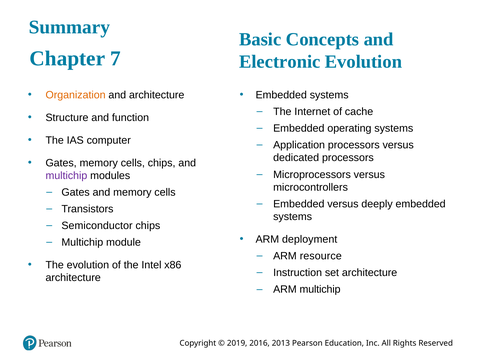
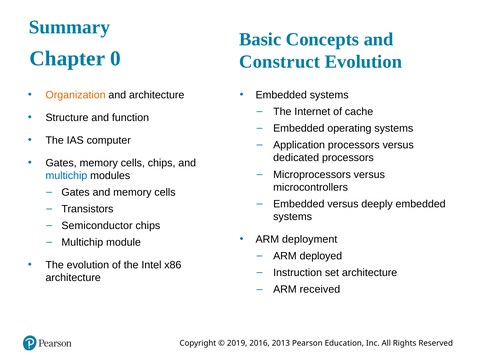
7: 7 -> 0
Electronic: Electronic -> Construct
multichip at (66, 176) colour: purple -> blue
resource: resource -> deployed
ARM multichip: multichip -> received
